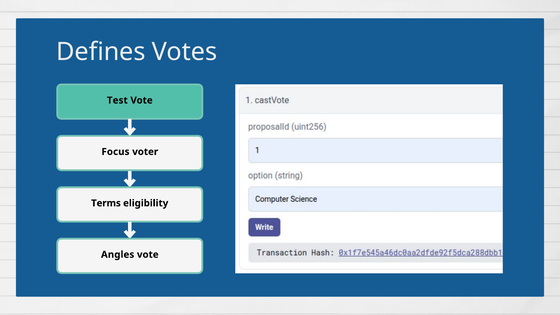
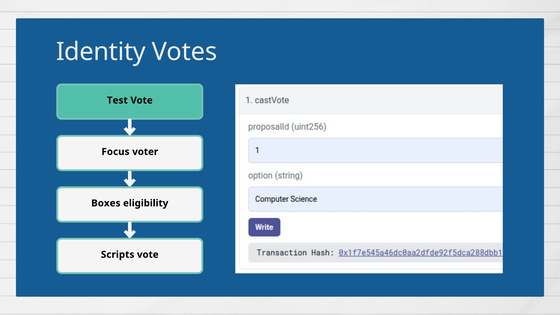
Defines: Defines -> Identity
Terms: Terms -> Boxes
Angles: Angles -> Scripts
